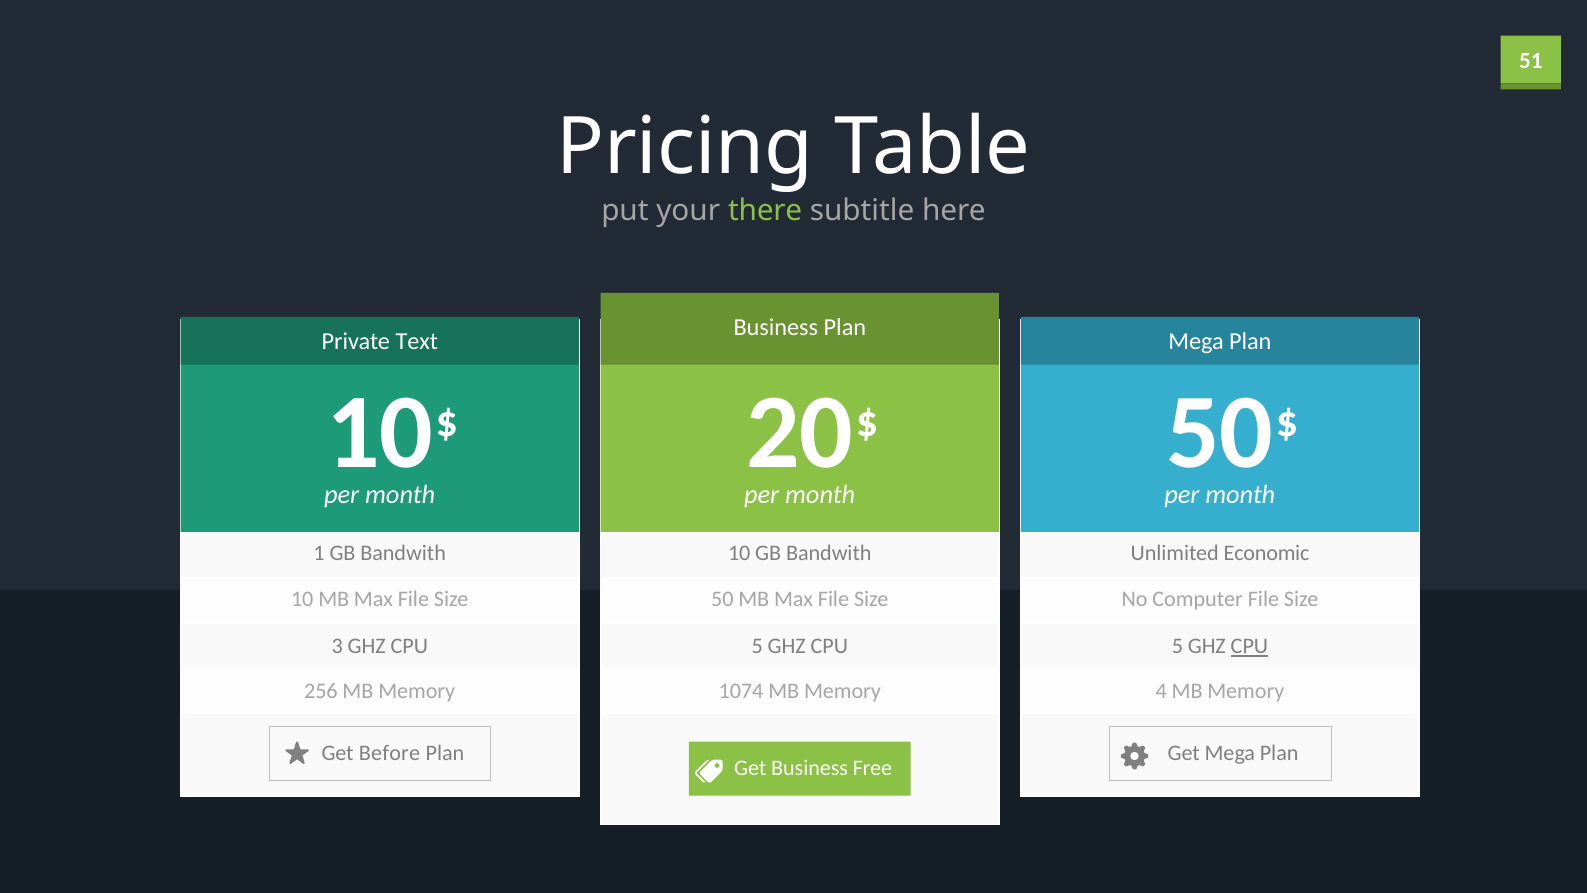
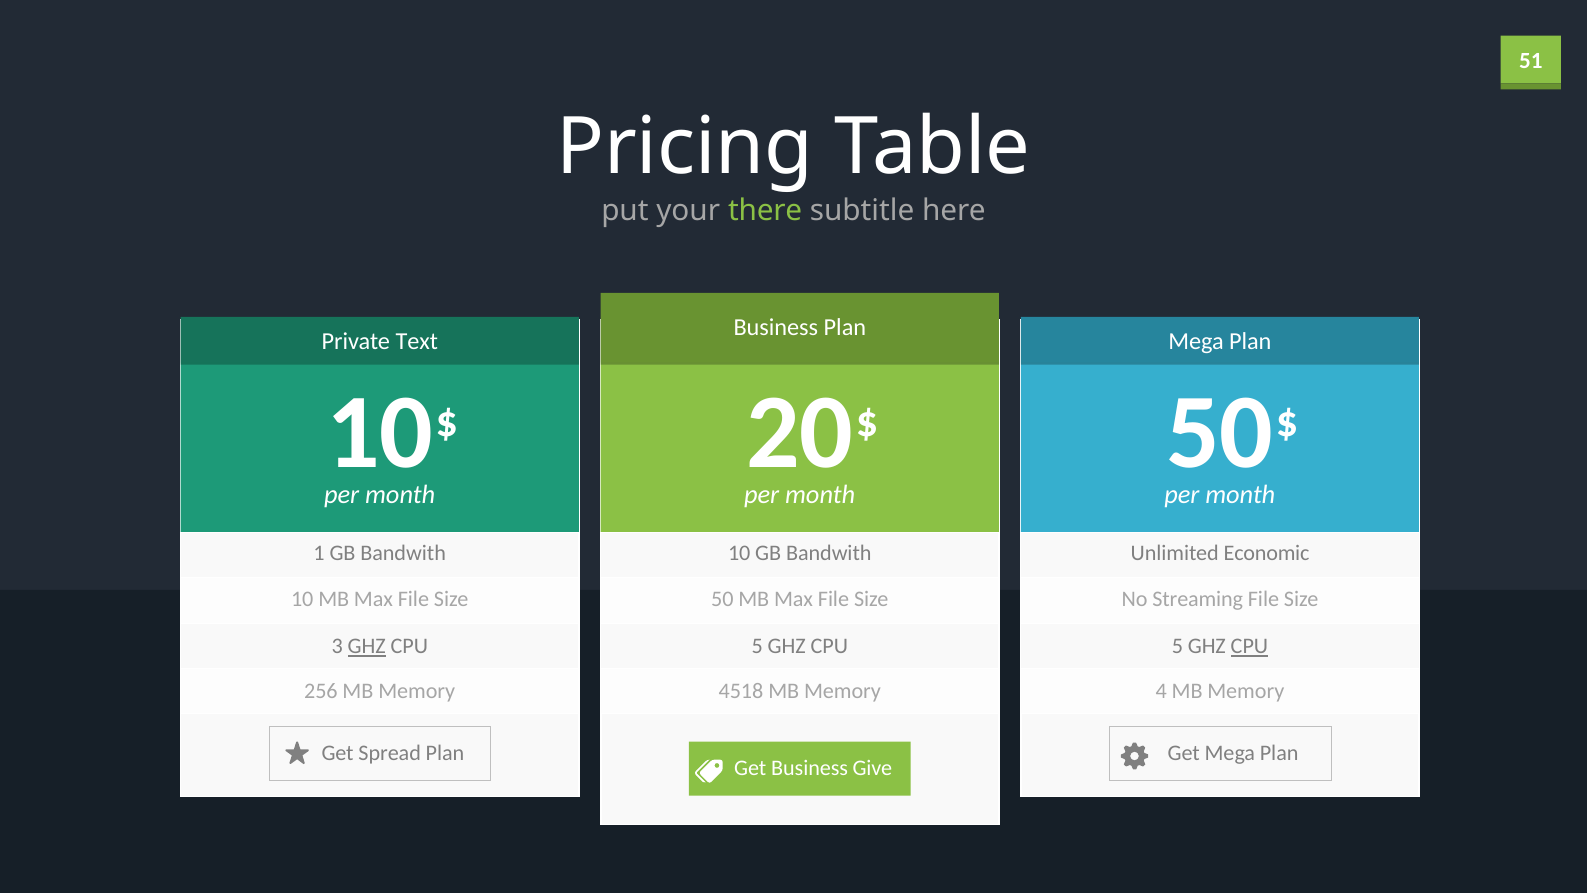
Computer: Computer -> Streaming
GHZ at (367, 646) underline: none -> present
1074: 1074 -> 4518
Before: Before -> Spread
Free: Free -> Give
